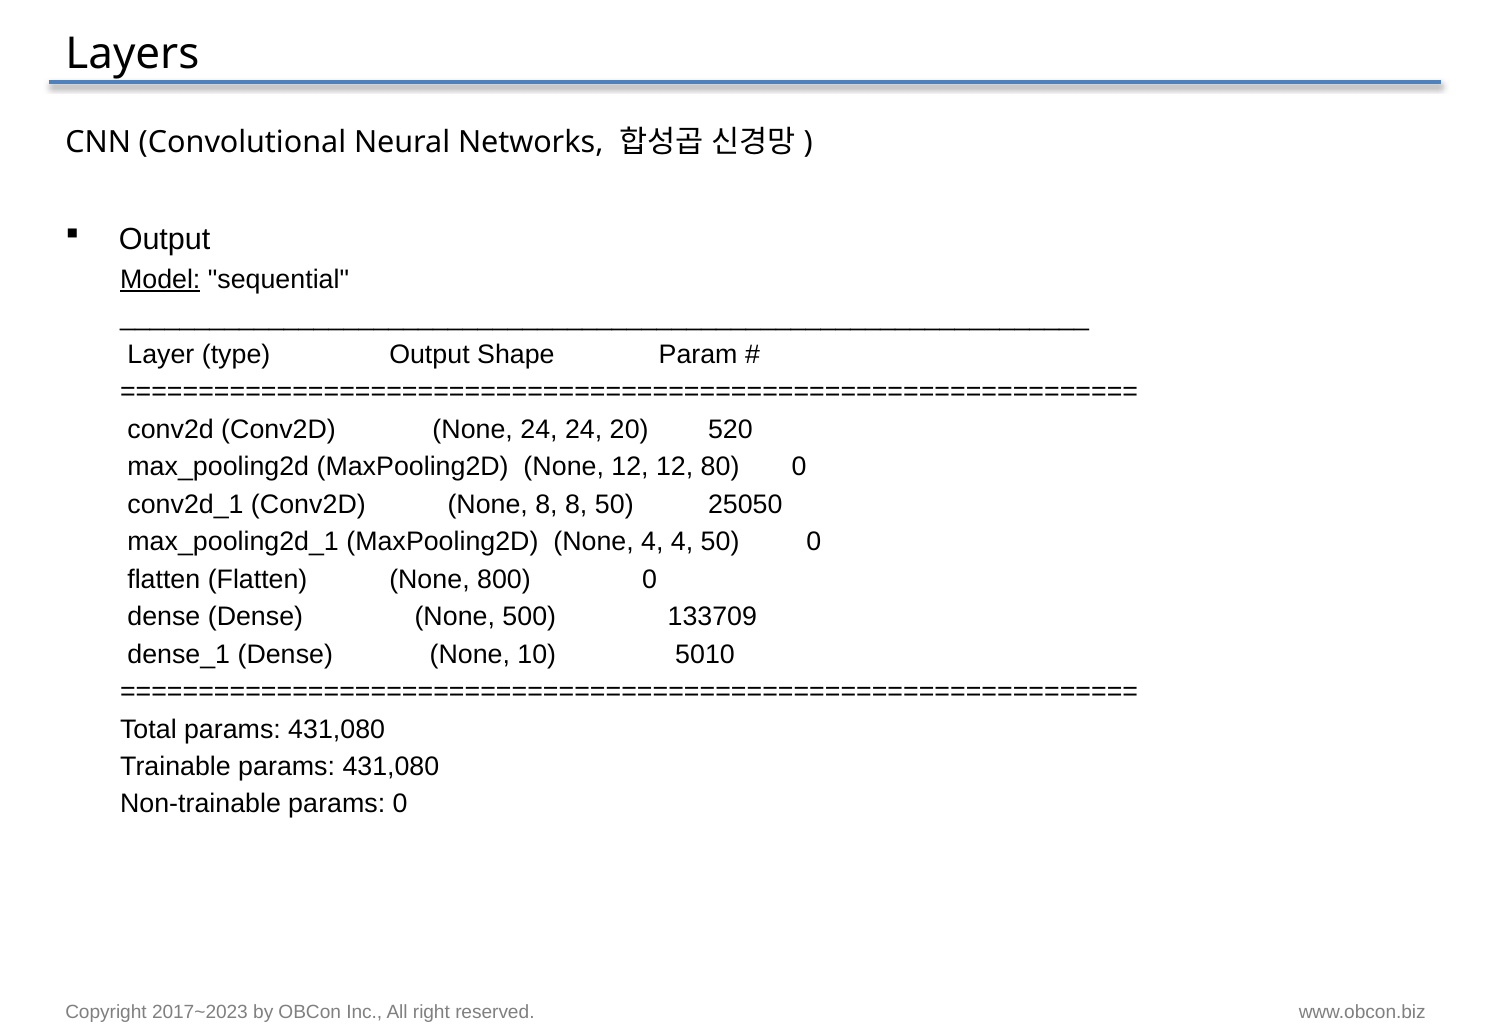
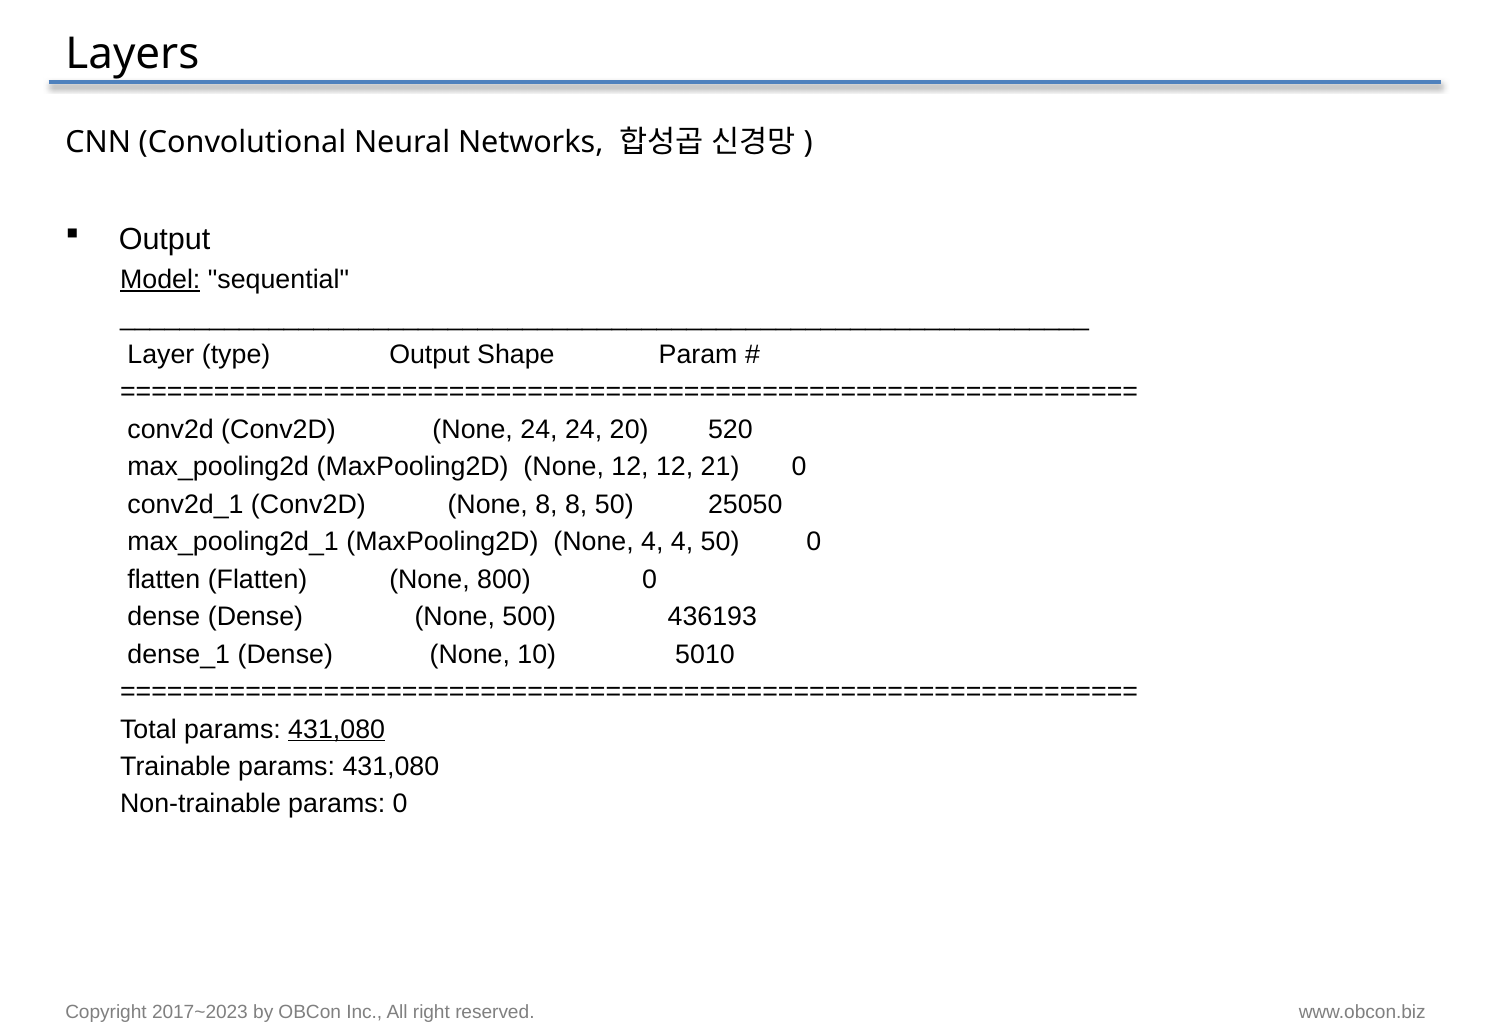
80: 80 -> 21
133709: 133709 -> 436193
431,080 at (337, 729) underline: none -> present
